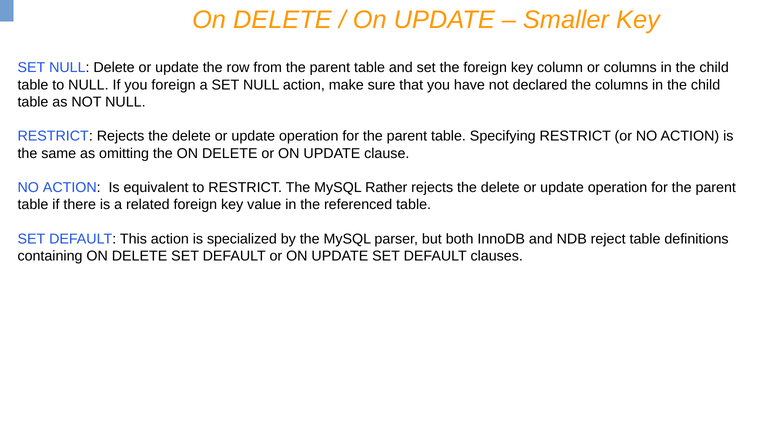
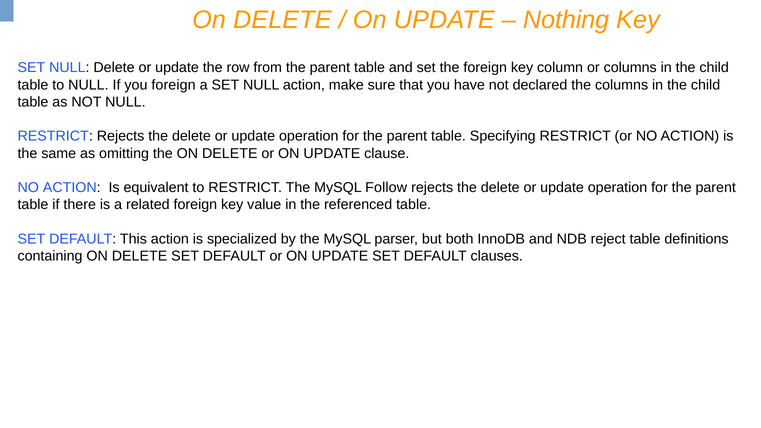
Smaller: Smaller -> Nothing
Rather: Rather -> Follow
